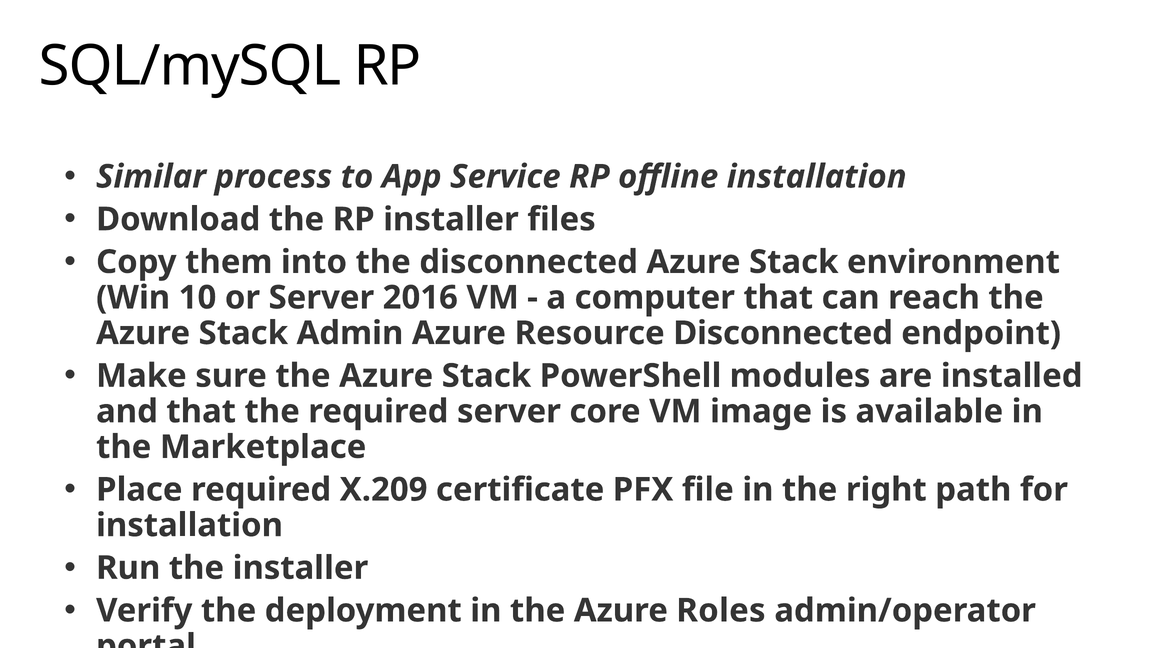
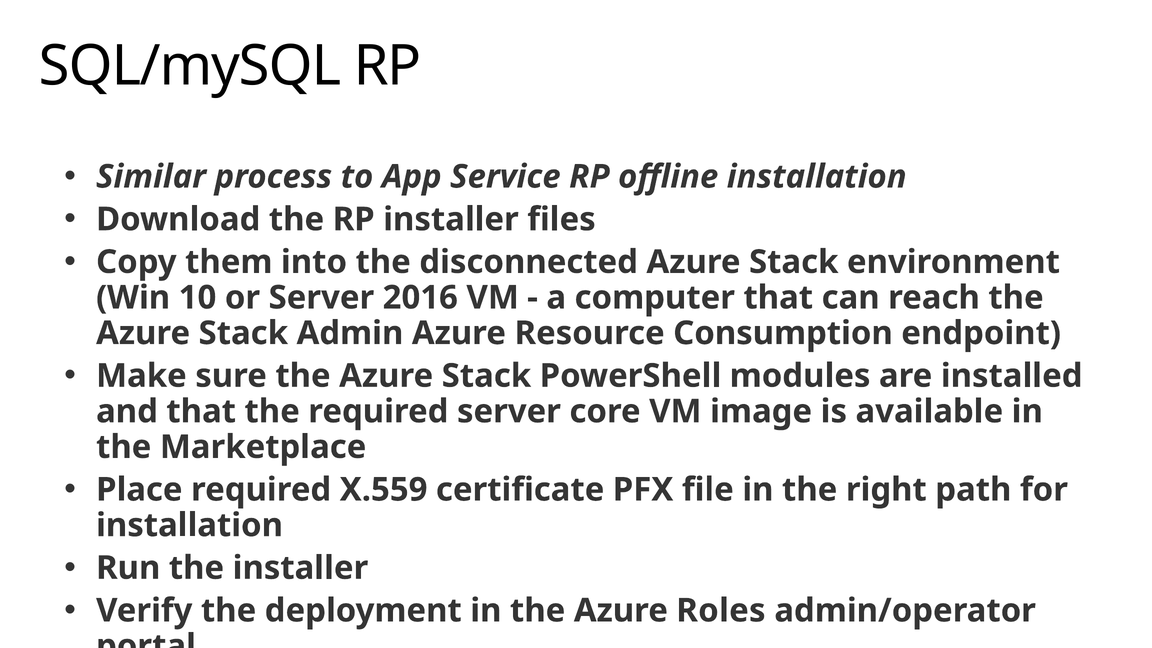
Resource Disconnected: Disconnected -> Consumption
X.209: X.209 -> X.559
